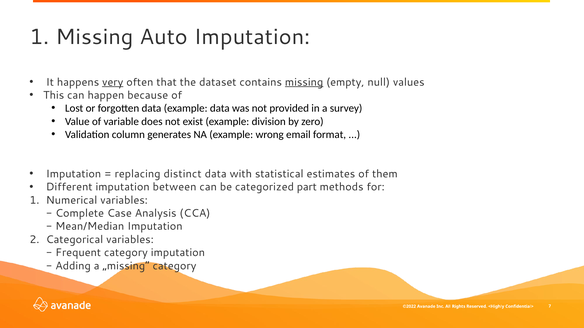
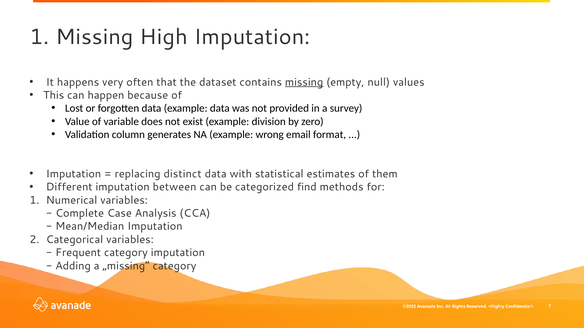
Auto: Auto -> High
very underline: present -> none
part: part -> find
